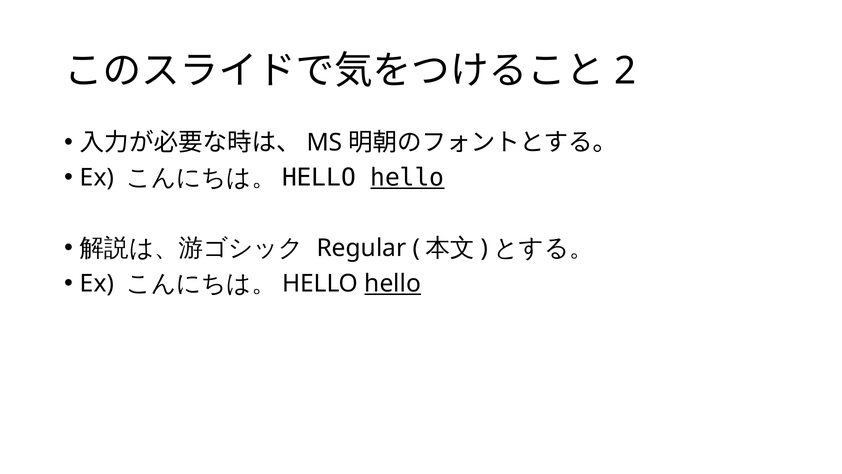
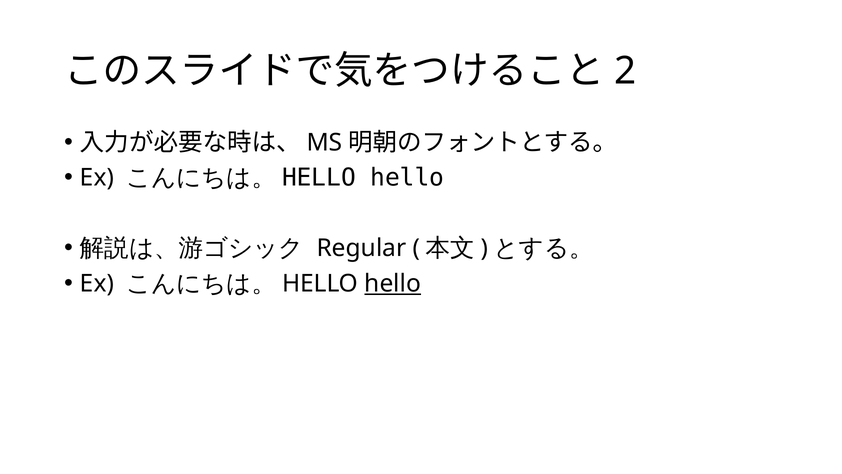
hello at (407, 178) underline: present -> none
